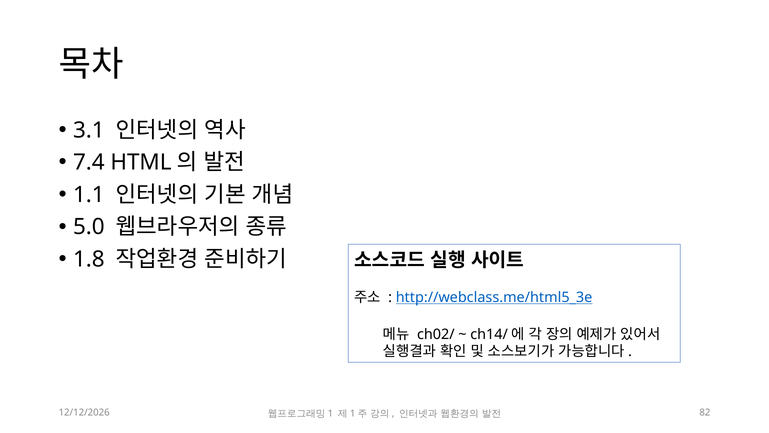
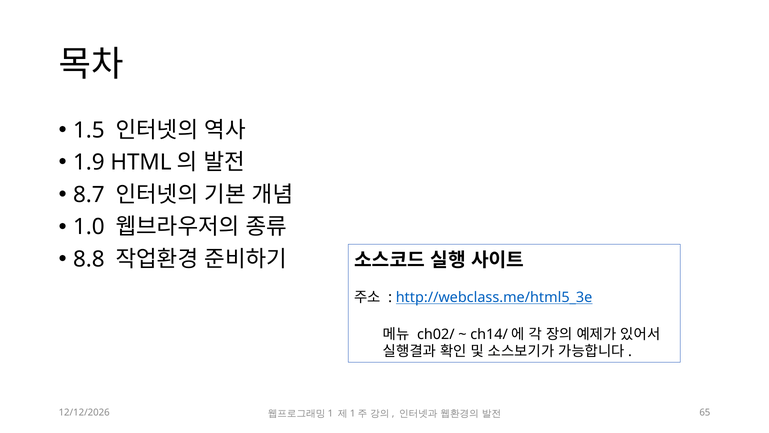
3.1: 3.1 -> 1.5
7.4: 7.4 -> 1.9
1.1: 1.1 -> 8.7
5.0: 5.0 -> 1.0
1.8: 1.8 -> 8.8
82: 82 -> 65
